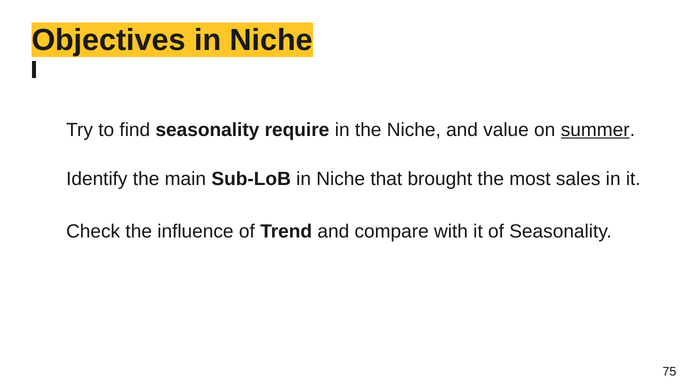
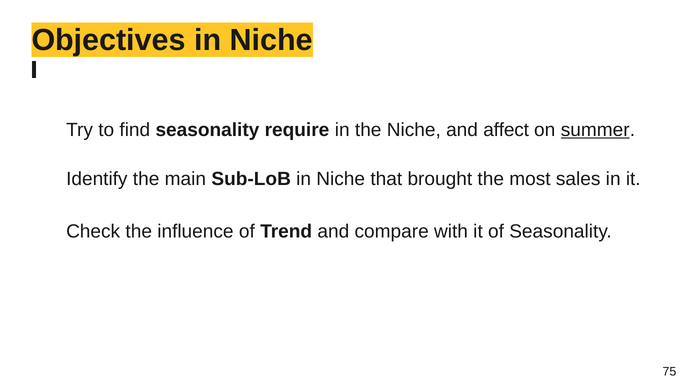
value: value -> affect
